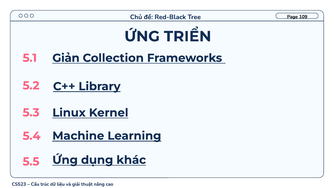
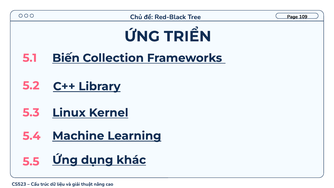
Giản: Giản -> Biến
